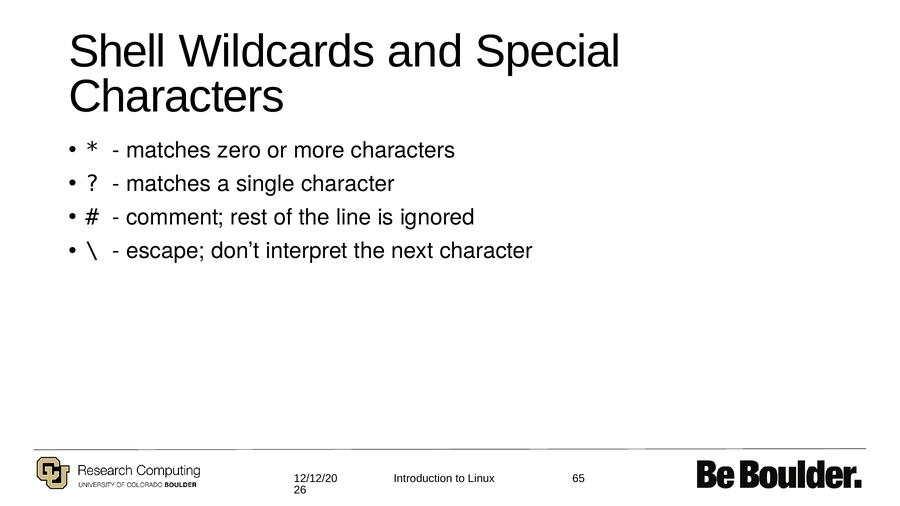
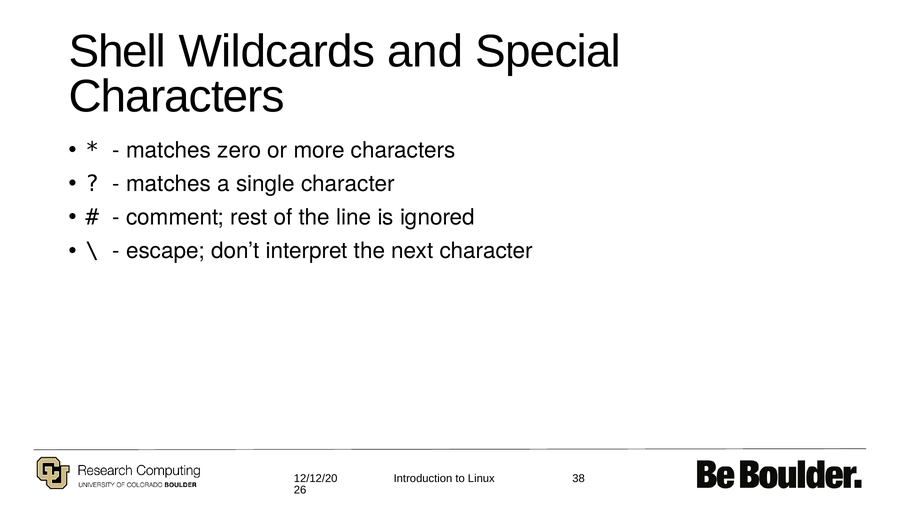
65: 65 -> 38
